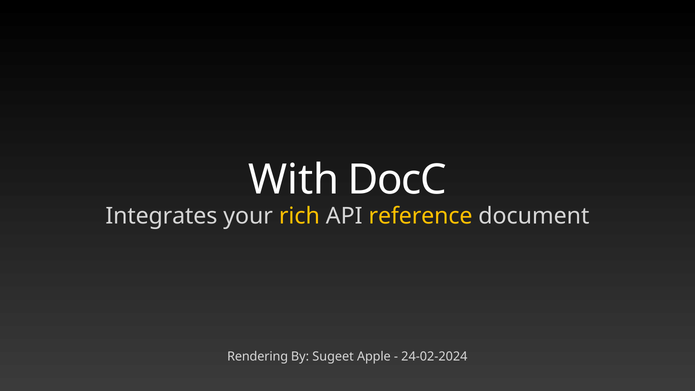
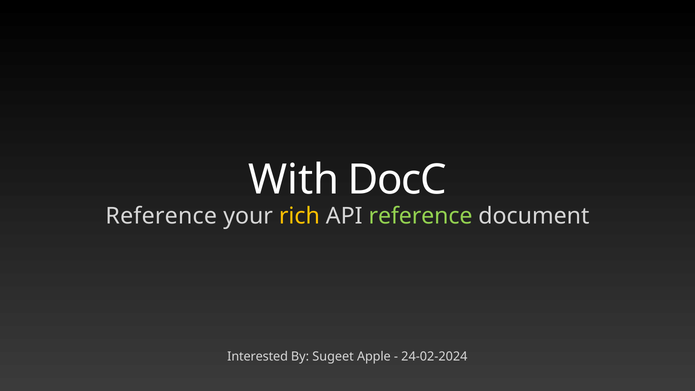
Integrates at (161, 216): Integrates -> Reference
reference at (421, 216) colour: yellow -> light green
Rendering: Rendering -> Interested
